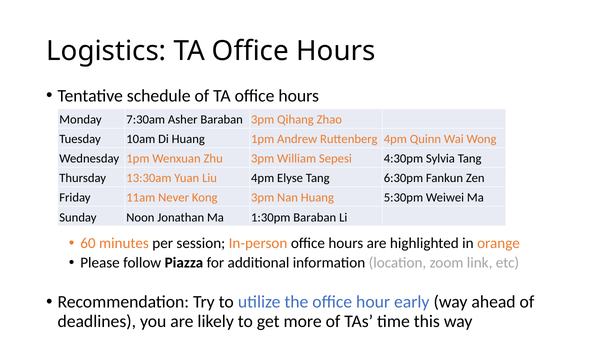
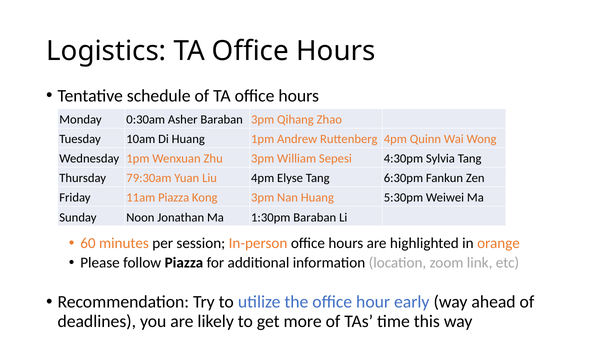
7:30am: 7:30am -> 0:30am
13:30am: 13:30am -> 79:30am
11am Never: Never -> Piazza
